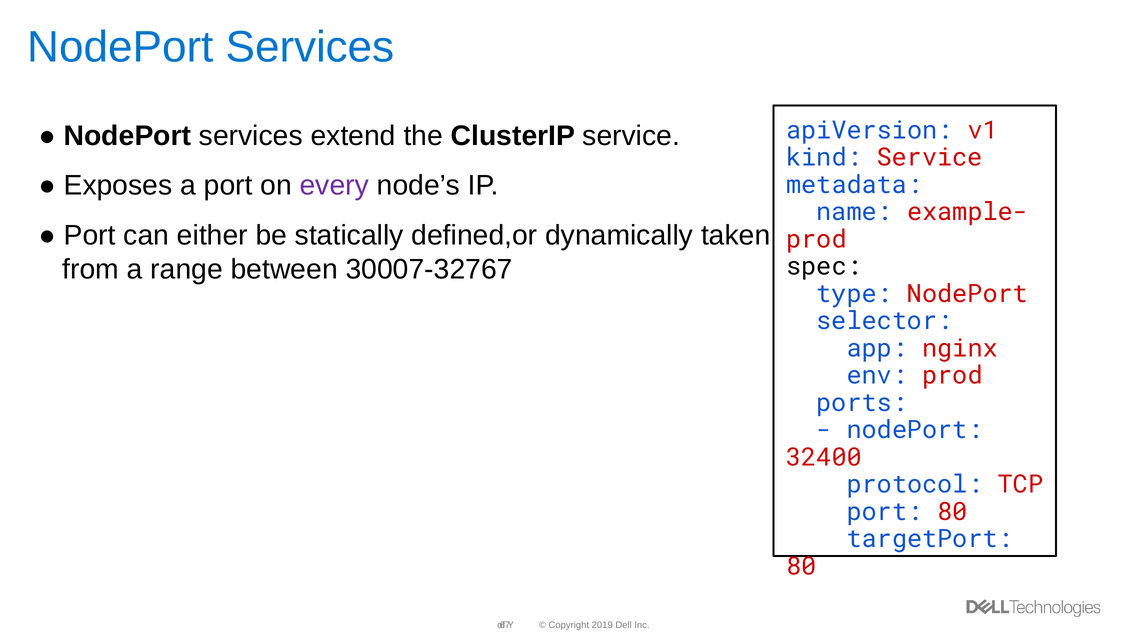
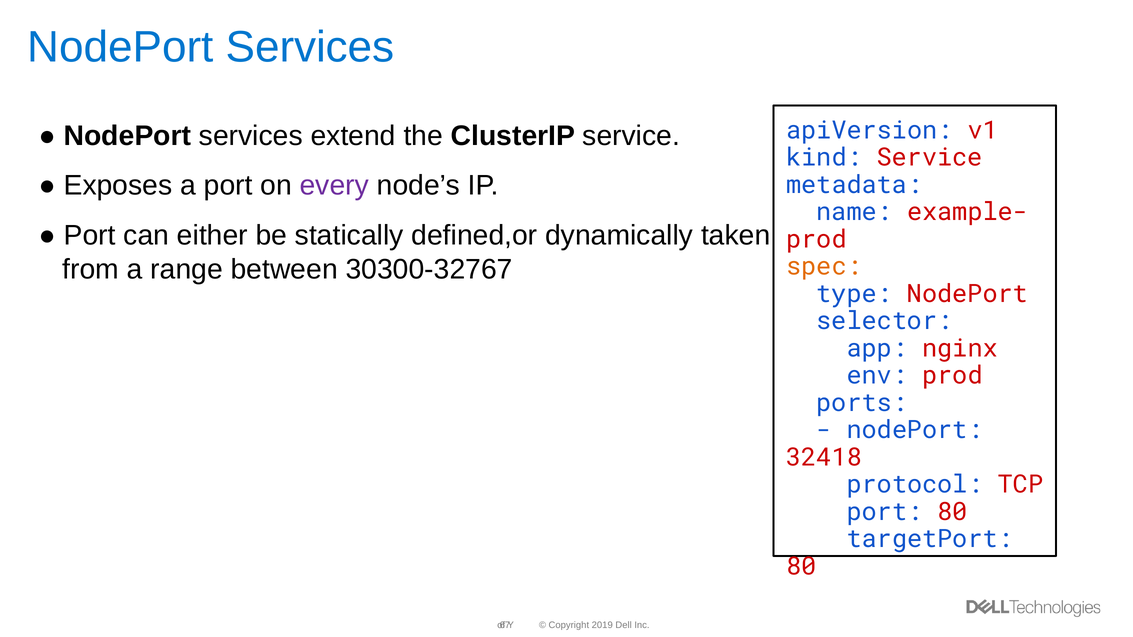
30007-32767: 30007-32767 -> 30300-32767
spec colour: black -> orange
32400: 32400 -> 32418
